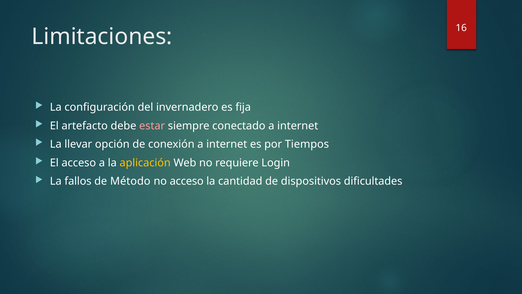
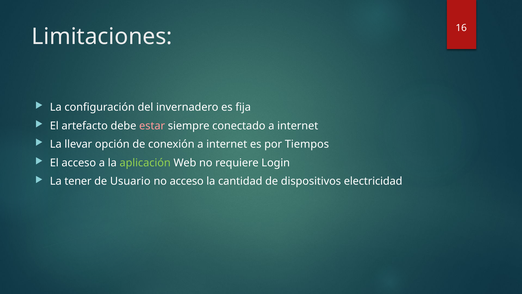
aplicación colour: yellow -> light green
fallos: fallos -> tener
Método: Método -> Usuario
dificultades: dificultades -> electricidad
